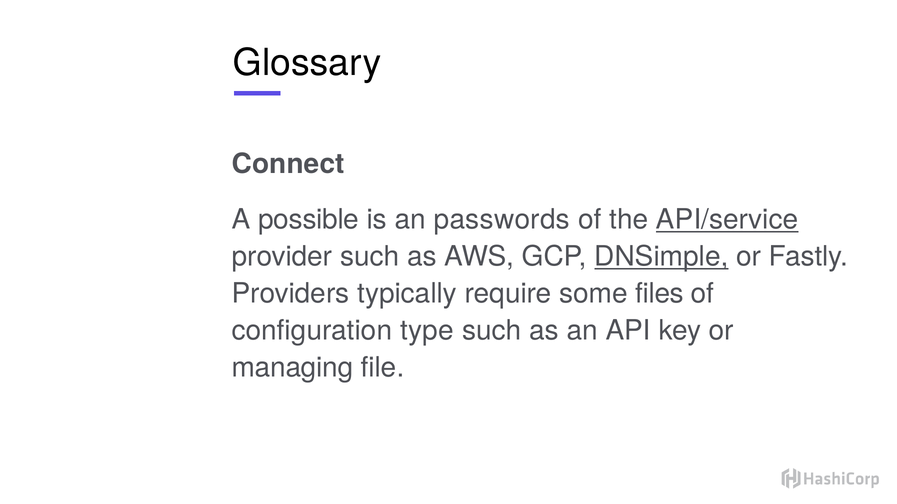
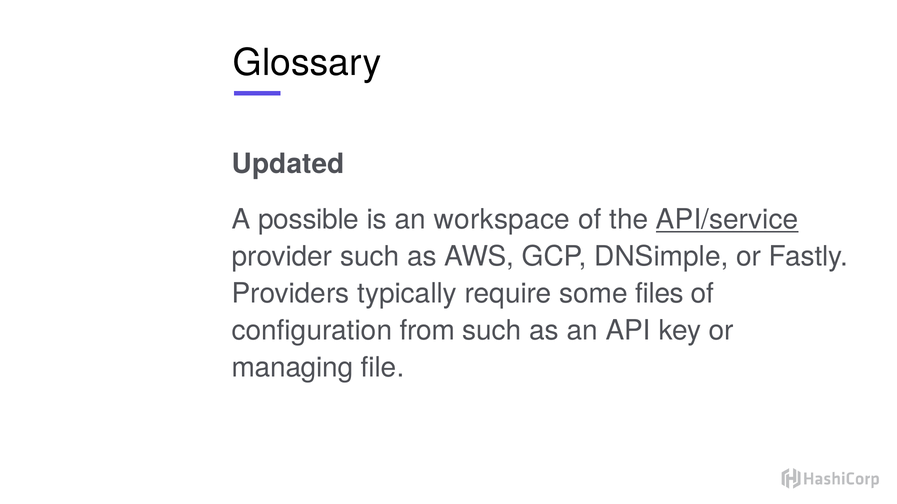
Connect: Connect -> Updated
passwords: passwords -> workspace
DNSimple underline: present -> none
type: type -> from
